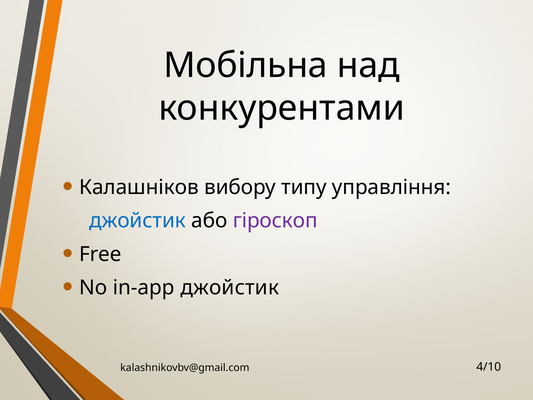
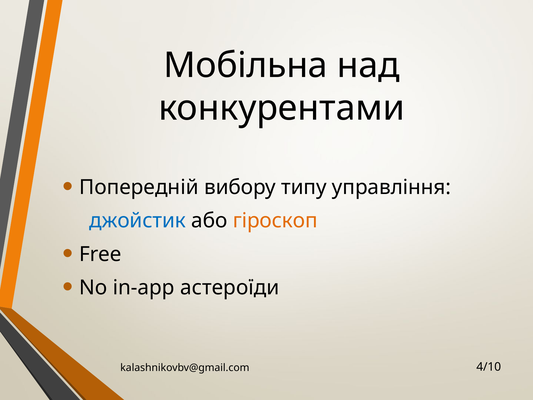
Калашніков: Калашніков -> Попередній
гіроскоп colour: purple -> orange
in-app джойстик: джойстик -> астероїди
